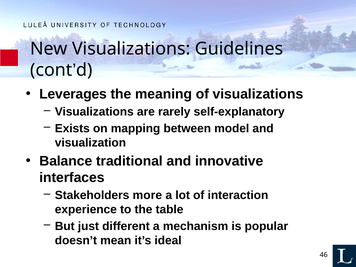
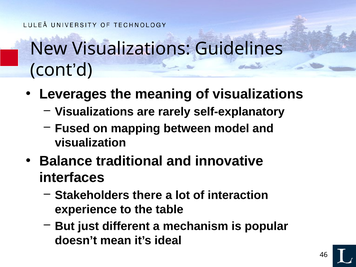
Exists: Exists -> Fused
more: more -> there
